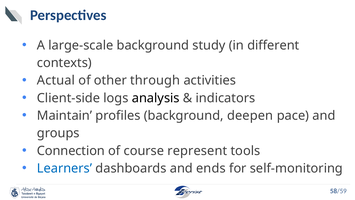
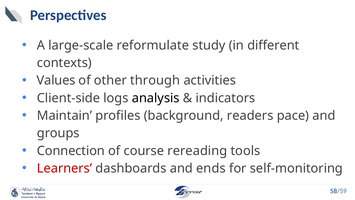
large-scale background: background -> reformulate
Actual: Actual -> Values
deepen: deepen -> readers
represent: represent -> rereading
Learners colour: blue -> red
